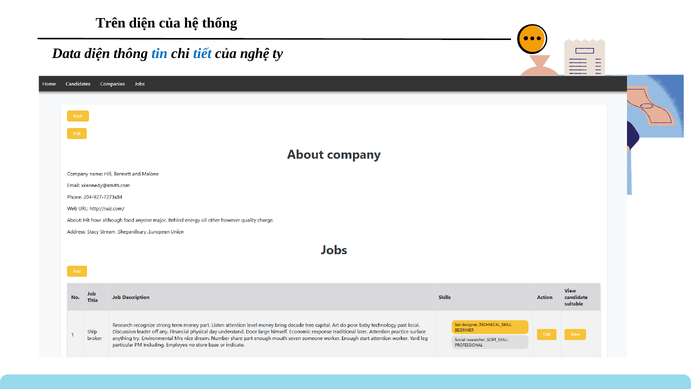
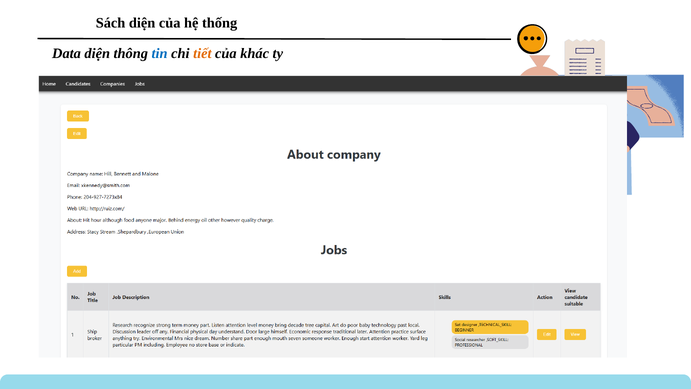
Trên: Trên -> Sách
tiết colour: blue -> orange
nghệ: nghệ -> khác
